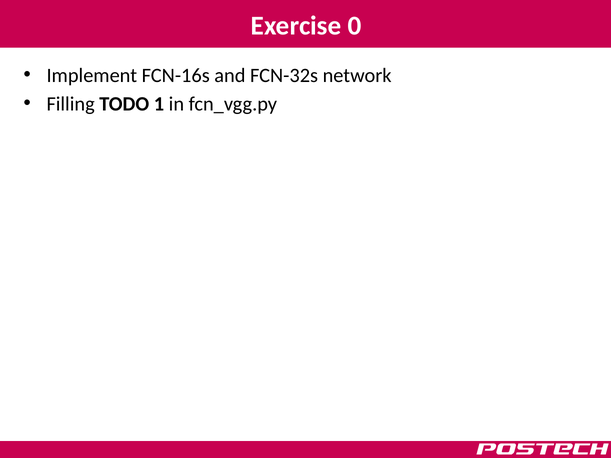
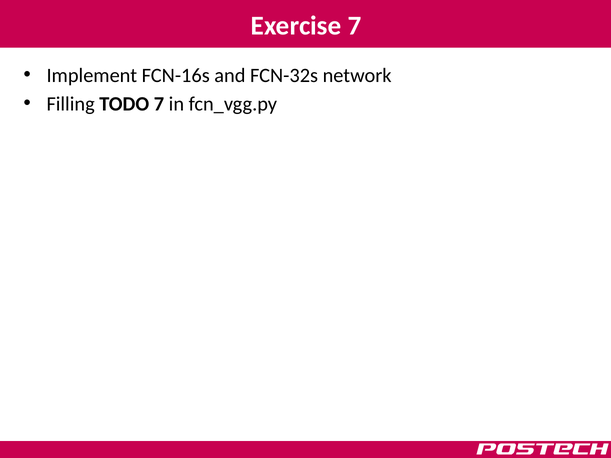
Exercise 0: 0 -> 7
TODO 1: 1 -> 7
